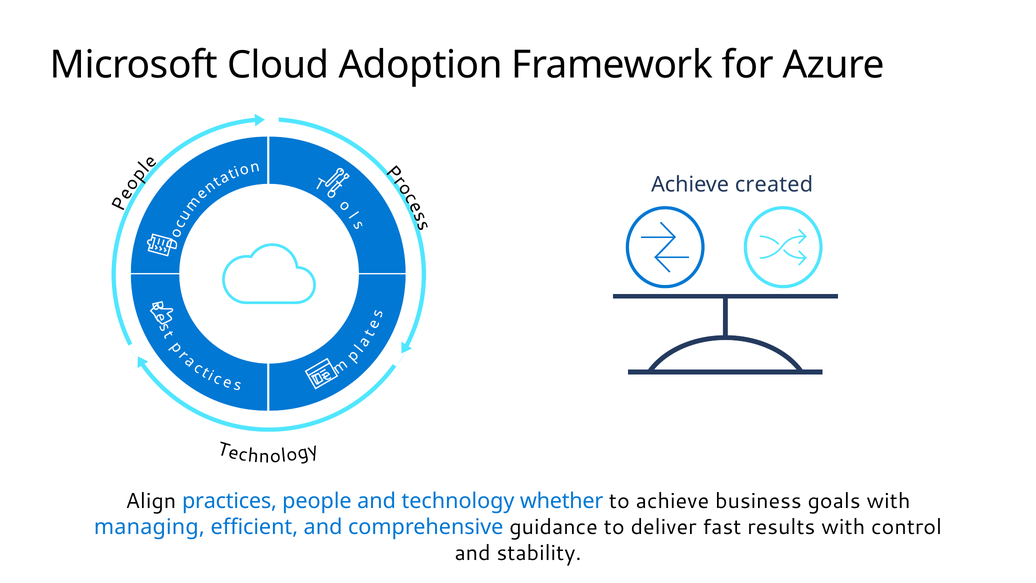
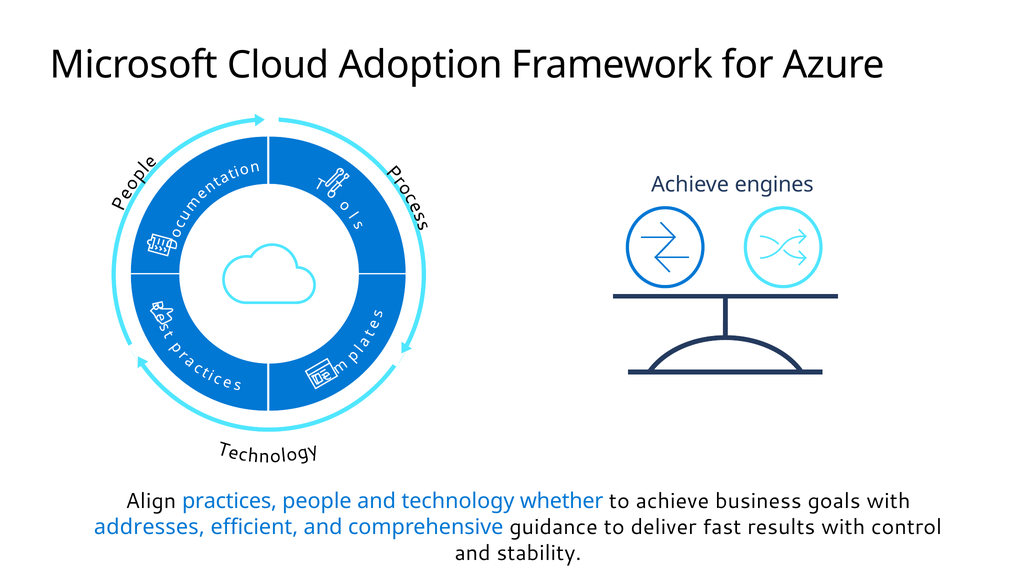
created: created -> engines
managing: managing -> addresses
